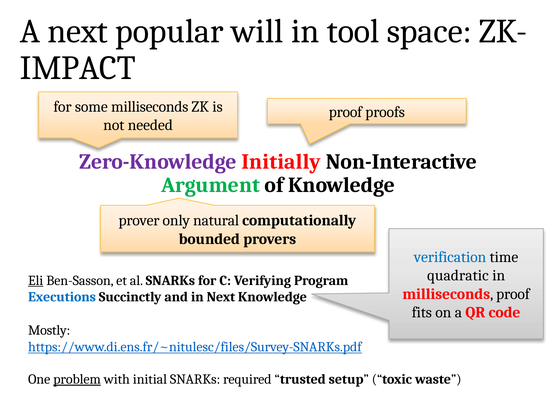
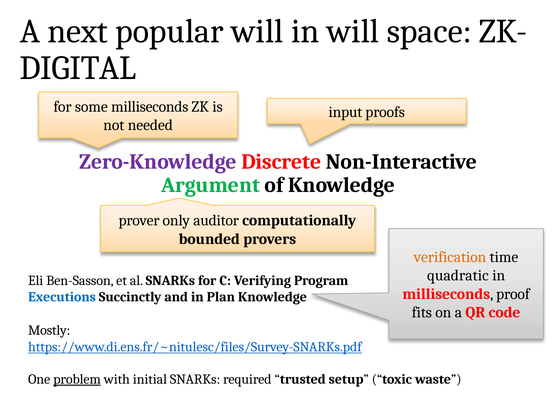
in tool: tool -> will
IMPACT: IMPACT -> DIGITAL
proof at (345, 112): proof -> input
Initially: Initially -> Discrete
natural: natural -> auditor
verification colour: blue -> orange
Eli underline: present -> none
in Next: Next -> Plan
